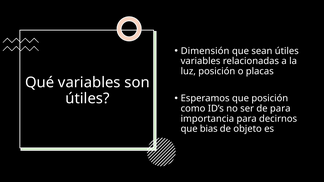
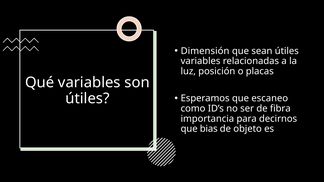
que posición: posición -> escaneo
de para: para -> fibra
